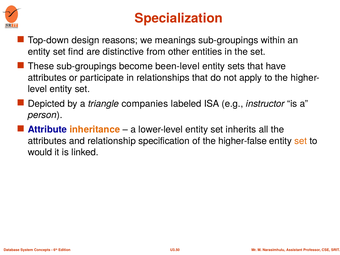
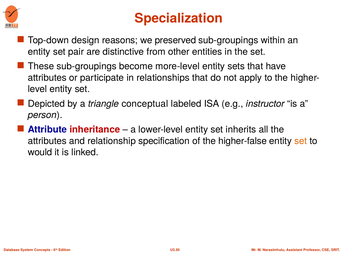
meanings: meanings -> preserved
find: find -> pair
been-level: been-level -> more-level
companies: companies -> conceptual
inheritance colour: orange -> red
